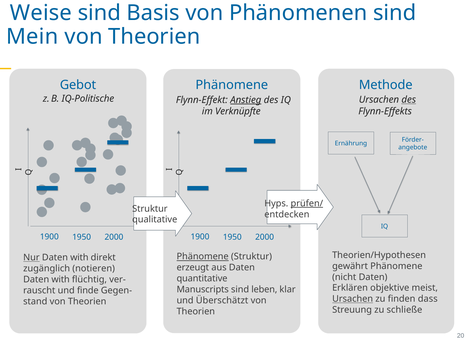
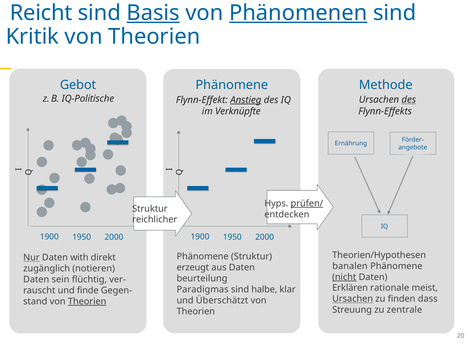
Weise: Weise -> Reicht
Basis underline: none -> present
Phänomenen underline: none -> present
Mein: Mein -> Kritik
qualitative: qualitative -> reichlicher
Phänomene at (203, 257) underline: present -> none
gewährt: gewährt -> banalen
nicht underline: none -> present
quantitative: quantitative -> beurteilung
with at (61, 280): with -> sein
objektive: objektive -> rationale
Manuscripts: Manuscripts -> Paradigmas
leben: leben -> halbe
Theorien at (87, 301) underline: none -> present
schließe: schließe -> zentrale
